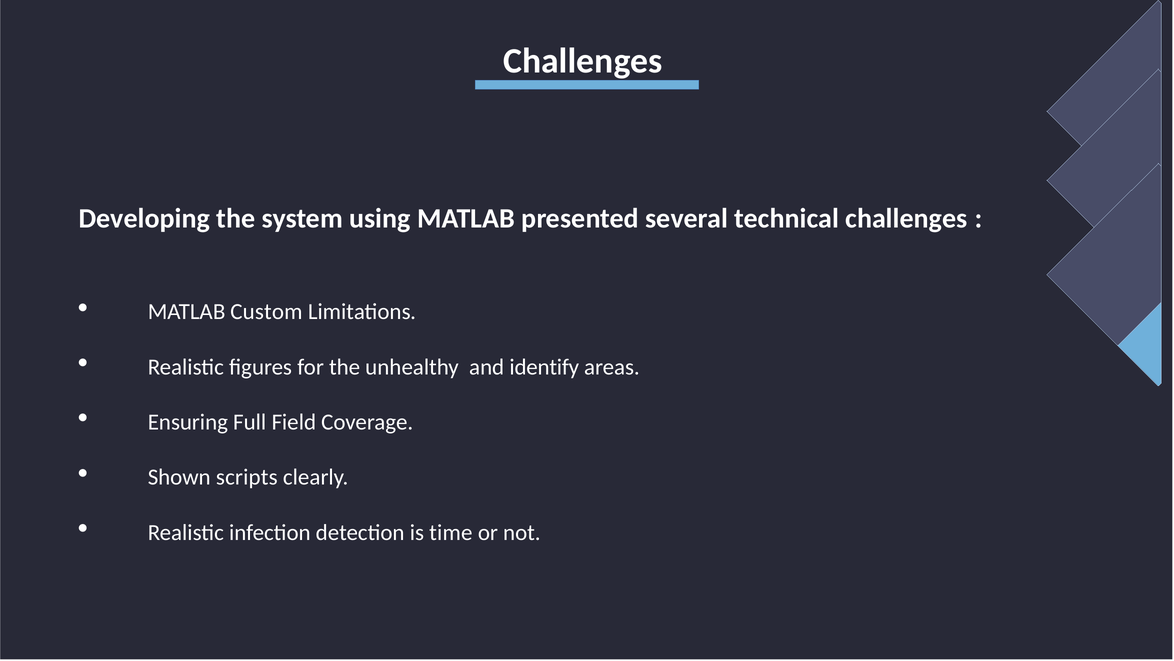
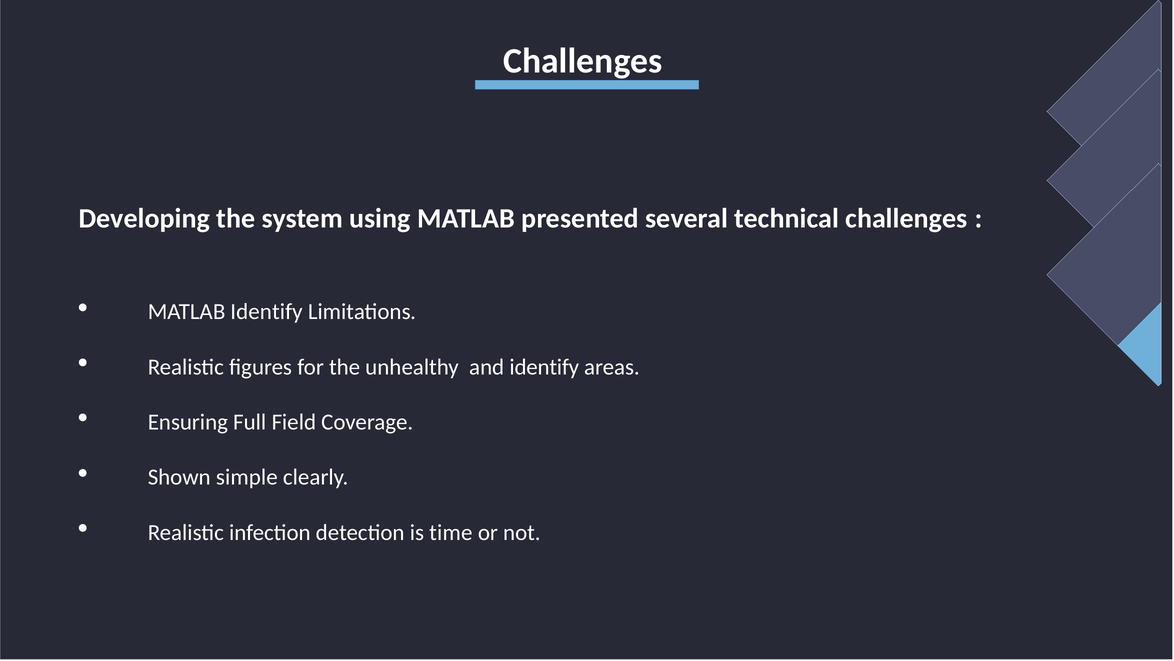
MATLAB Custom: Custom -> Identify
scripts: scripts -> simple
